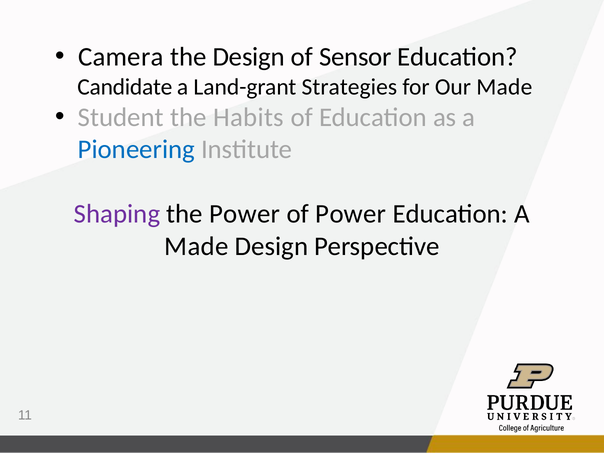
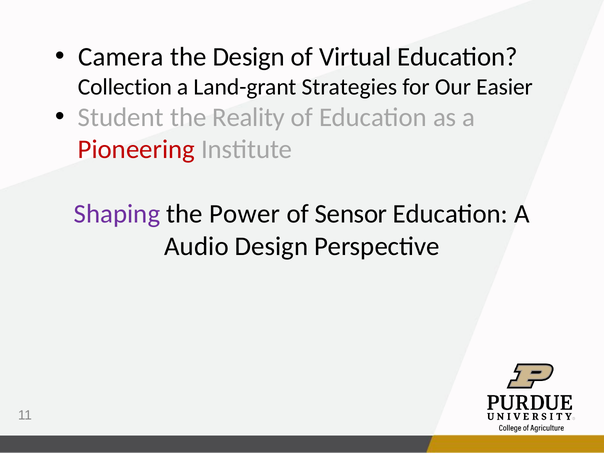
Sensor: Sensor -> Virtual
Candidate: Candidate -> Collection
Our Made: Made -> Easier
Habits: Habits -> Reality
Pioneering colour: blue -> red
of Power: Power -> Sensor
Made at (196, 246): Made -> Audio
